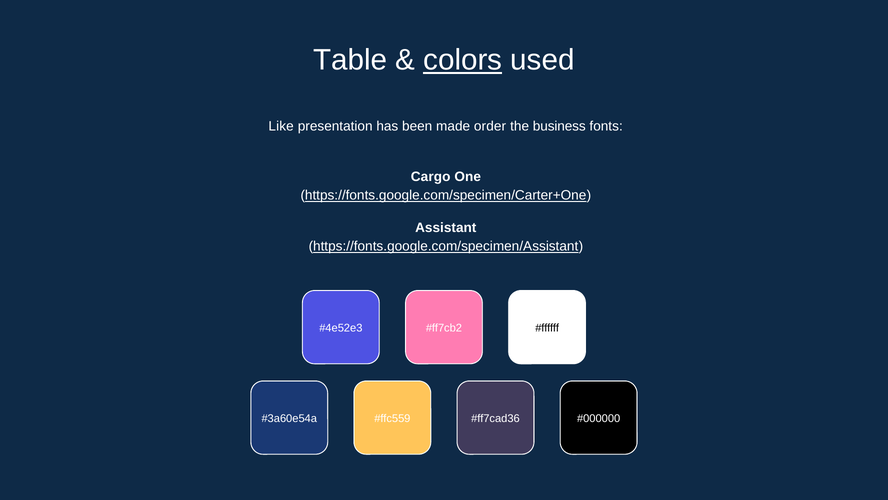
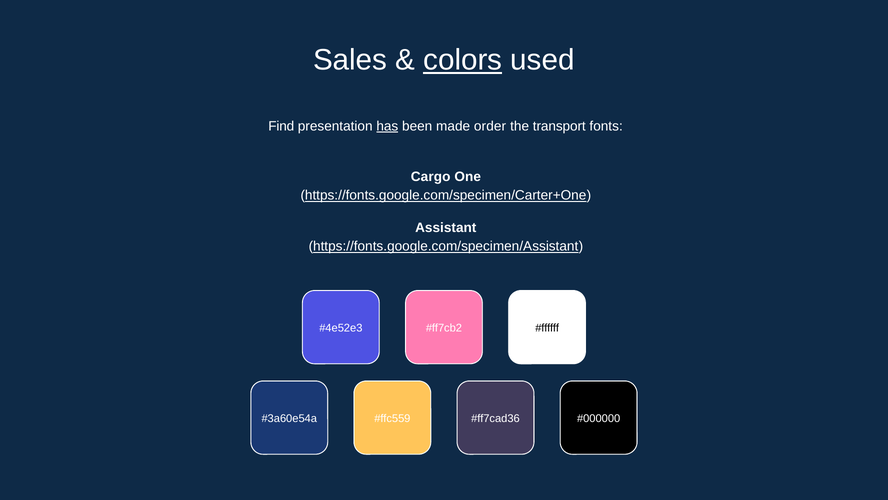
Table: Table -> Sales
Like: Like -> Find
has underline: none -> present
business: business -> transport
